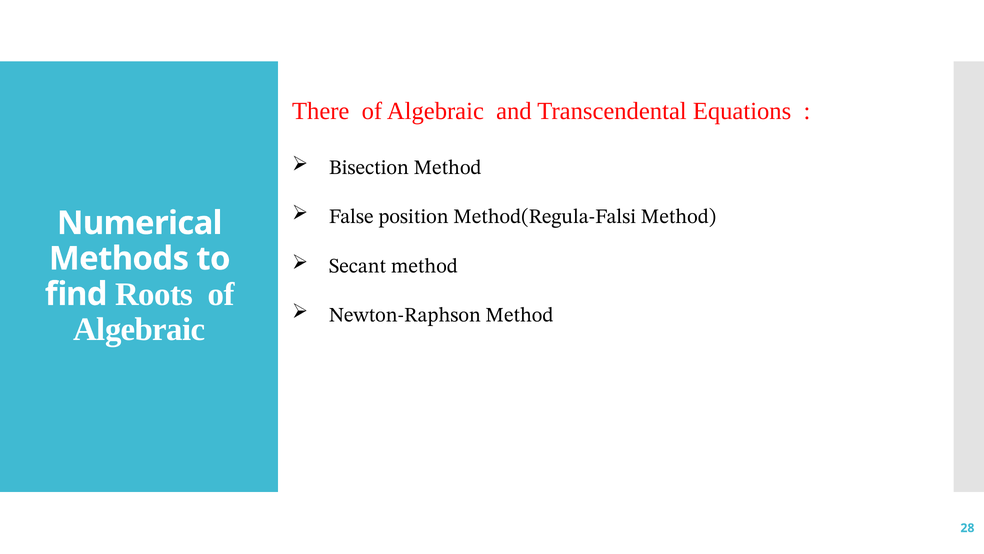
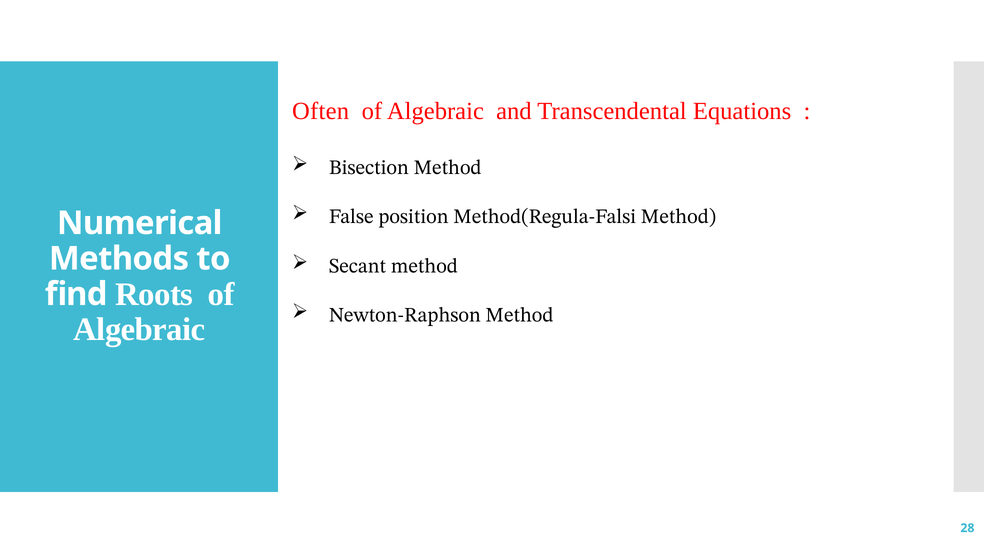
There: There -> Often
